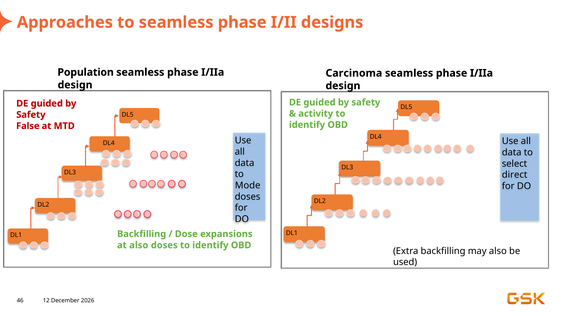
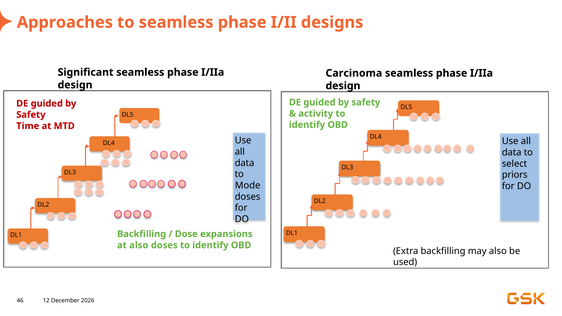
Population: Population -> Significant
False: False -> Time
direct: direct -> priors
